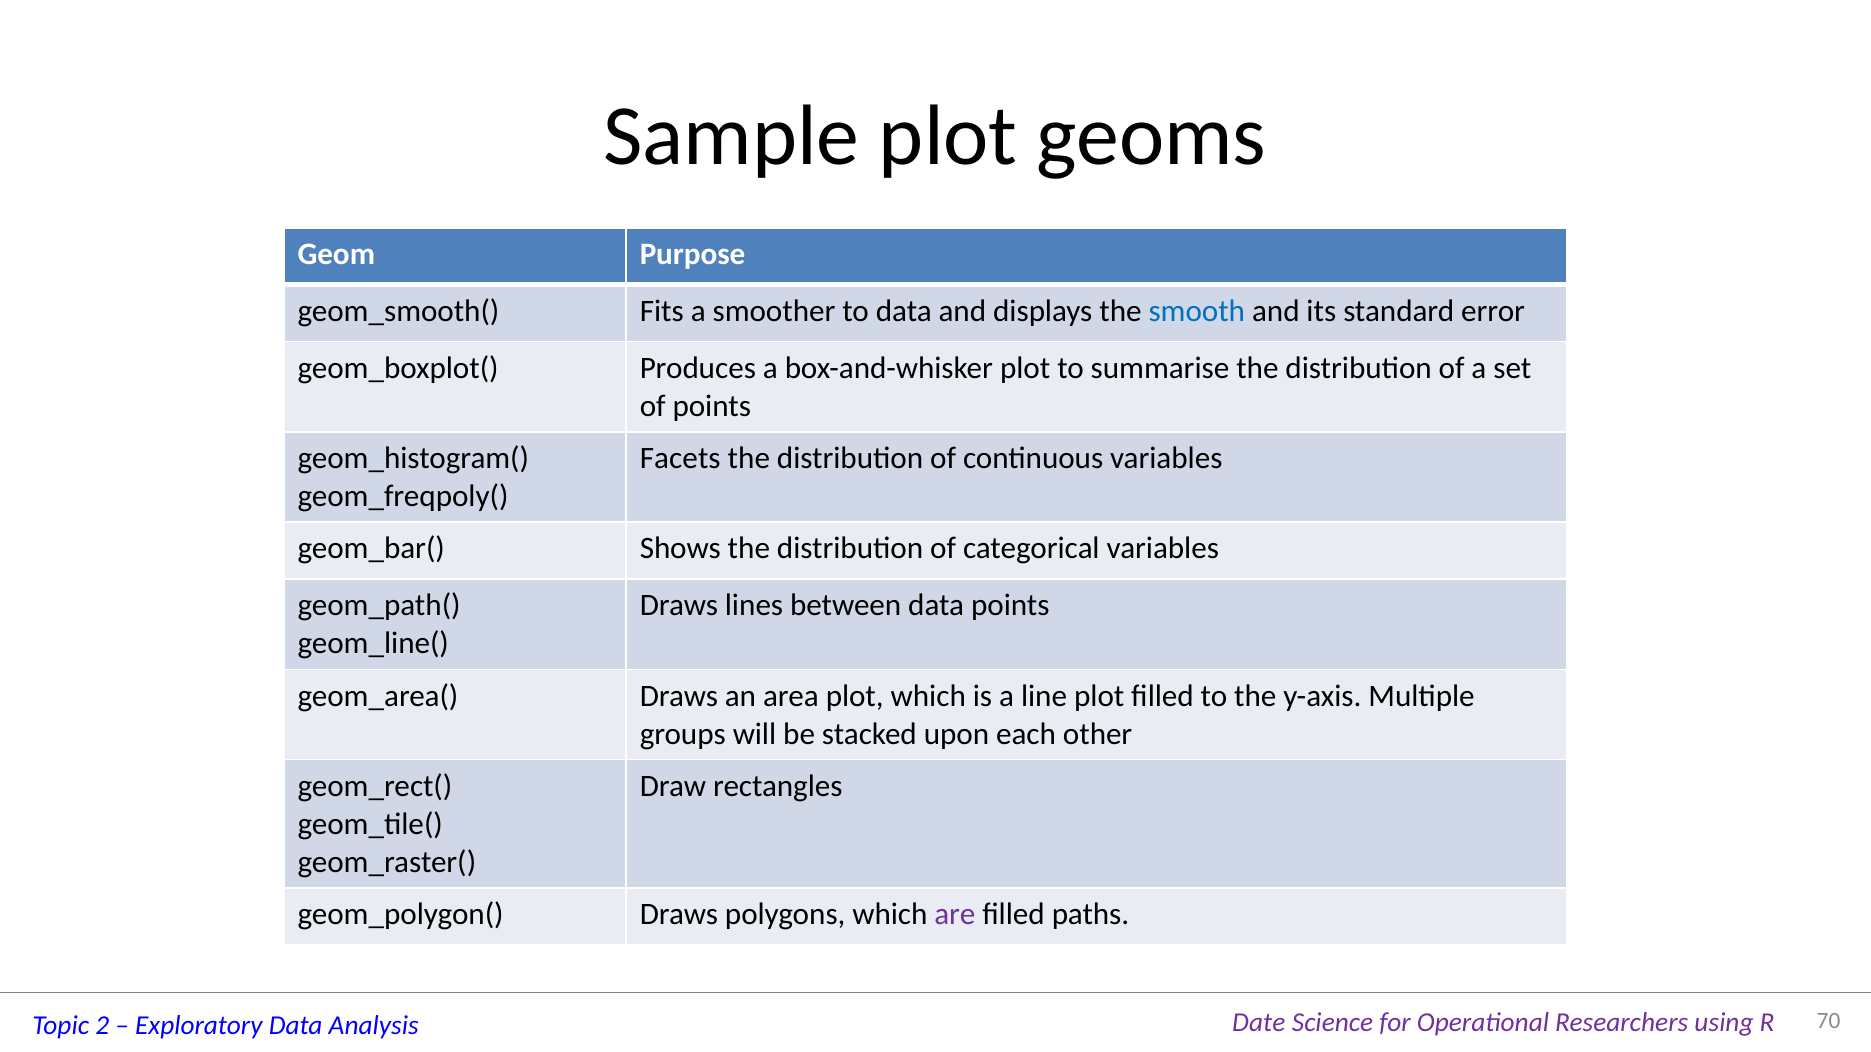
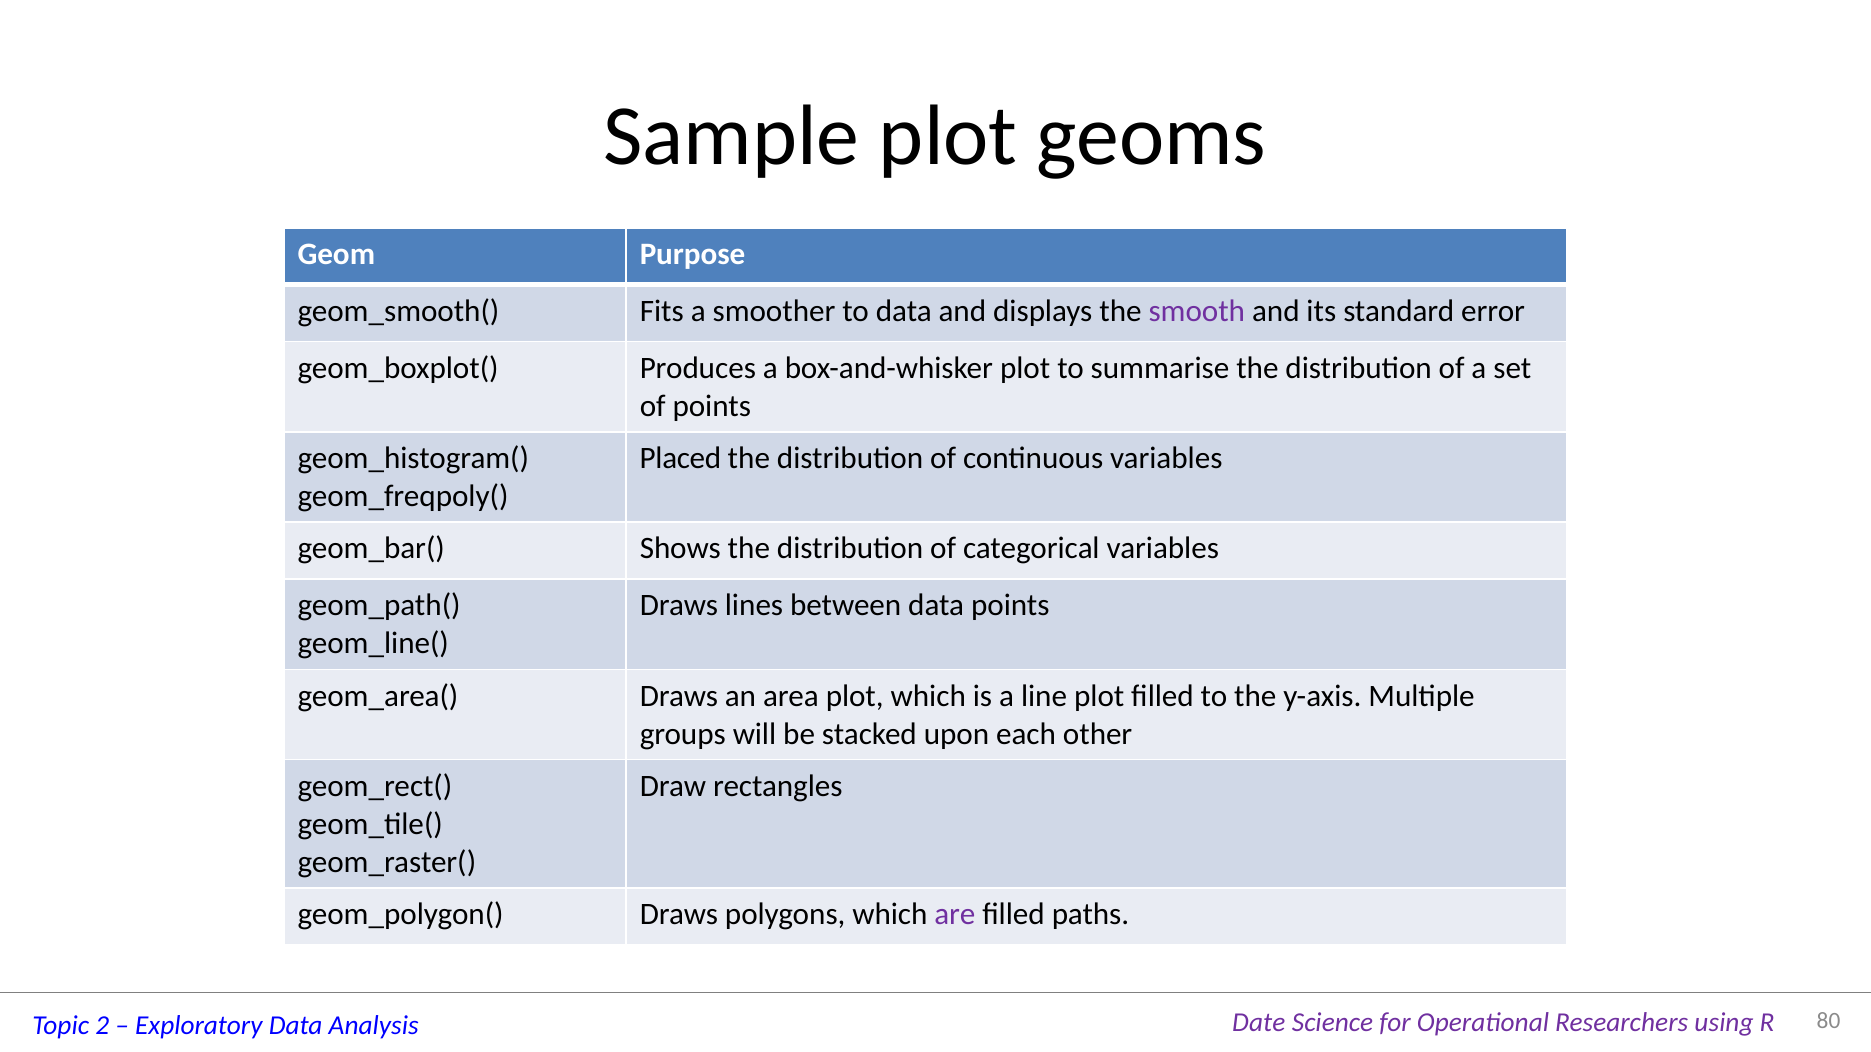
smooth colour: blue -> purple
Facets: Facets -> Placed
70: 70 -> 80
